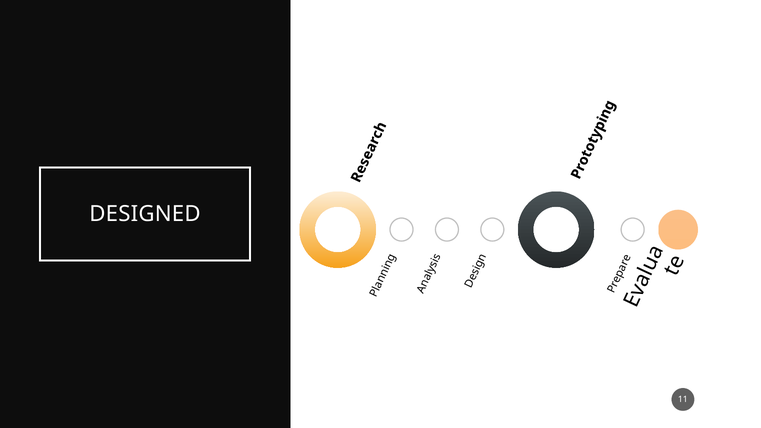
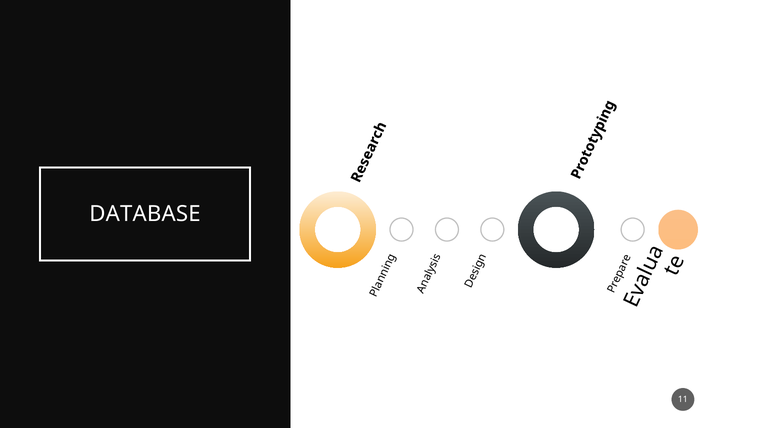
DESIGNED: DESIGNED -> DATABASE
